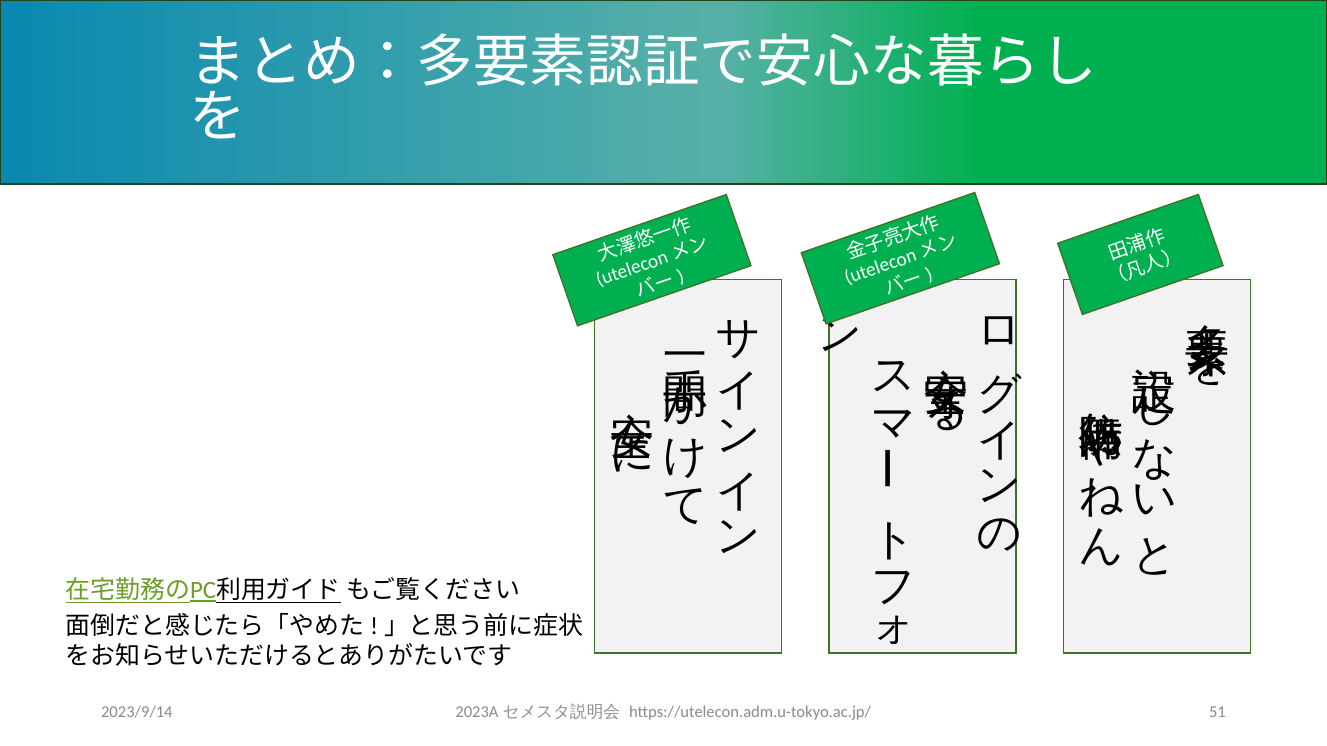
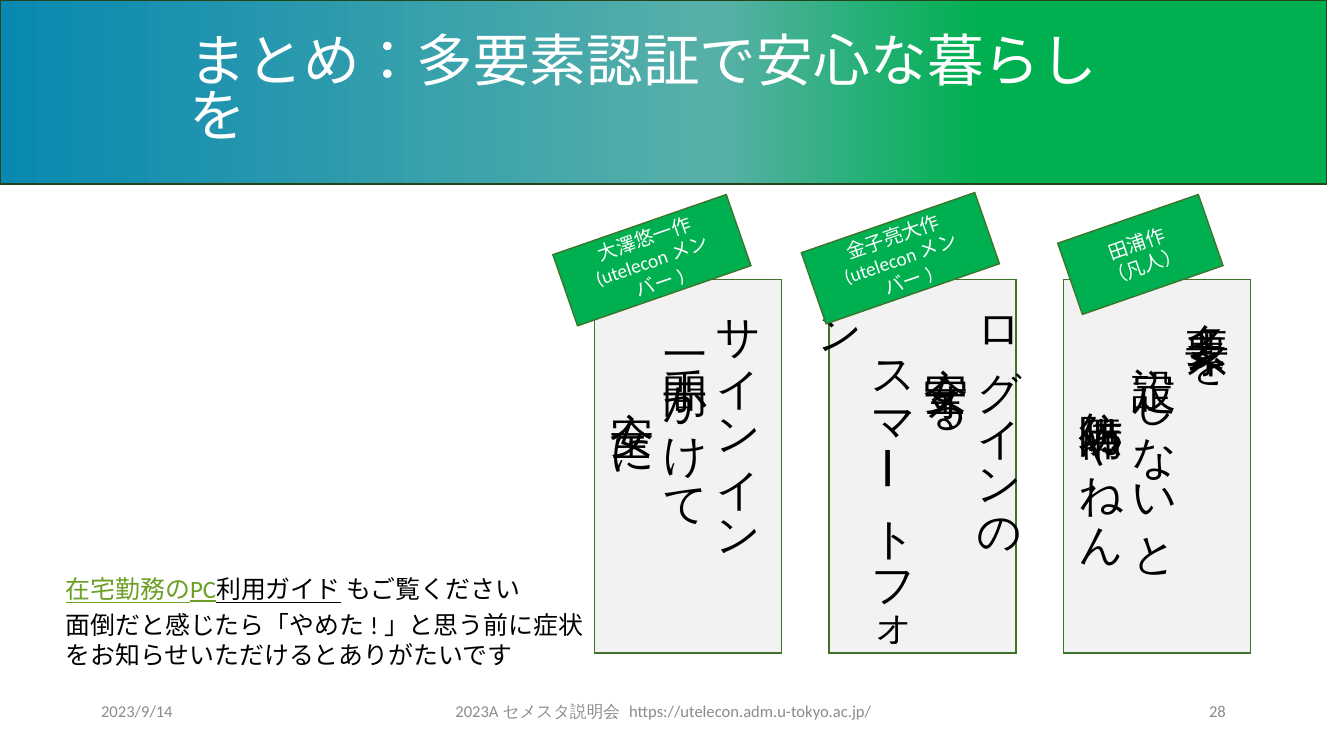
51: 51 -> 28
